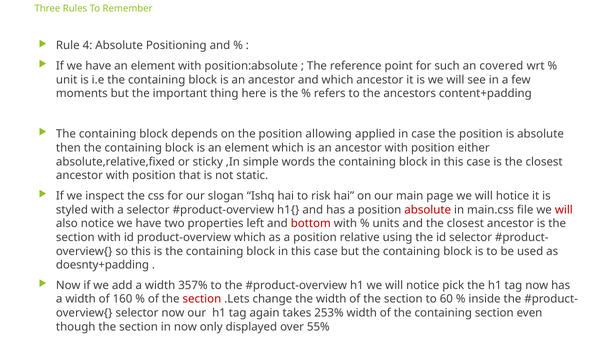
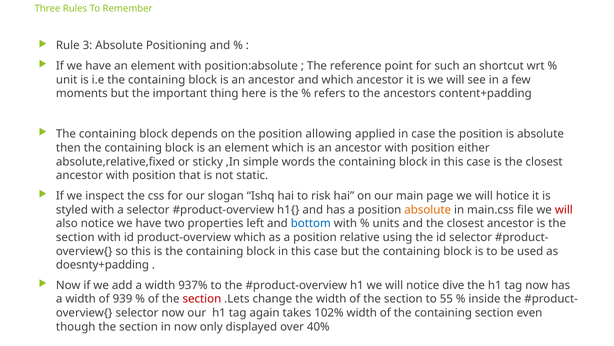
4: 4 -> 3
covered: covered -> shortcut
absolute at (428, 209) colour: red -> orange
bottom colour: red -> blue
357%: 357% -> 937%
pick: pick -> dive
160: 160 -> 939
60: 60 -> 55
253%: 253% -> 102%
55%: 55% -> 40%
